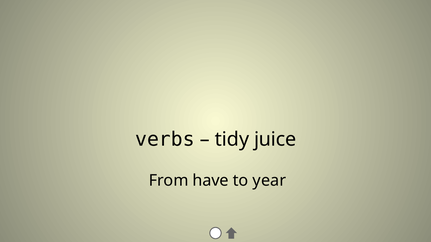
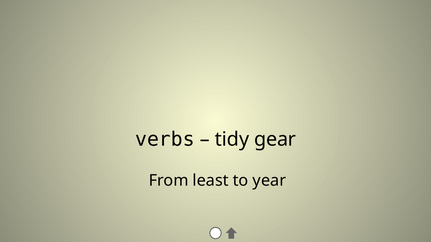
juice: juice -> gear
have: have -> least
